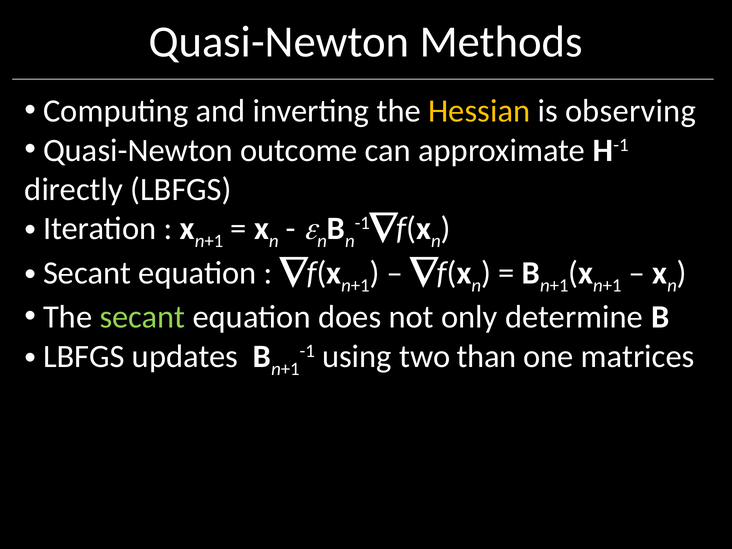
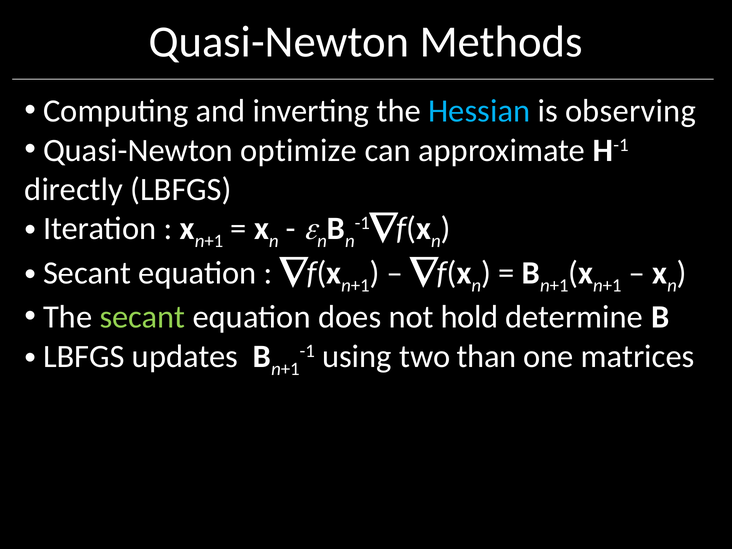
Hessian colour: yellow -> light blue
outcome: outcome -> optimize
only: only -> hold
